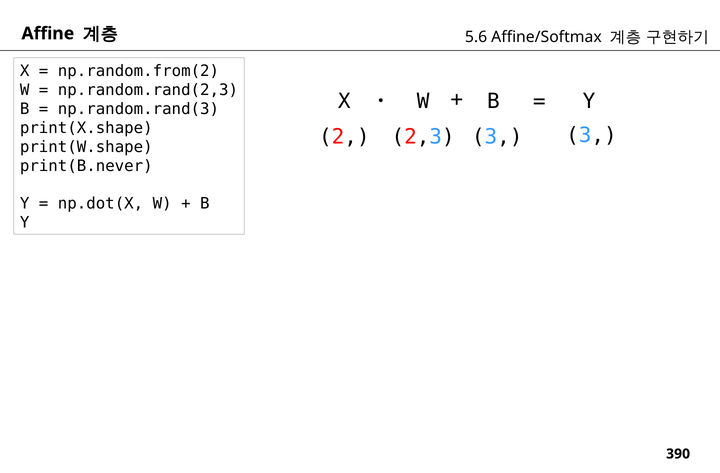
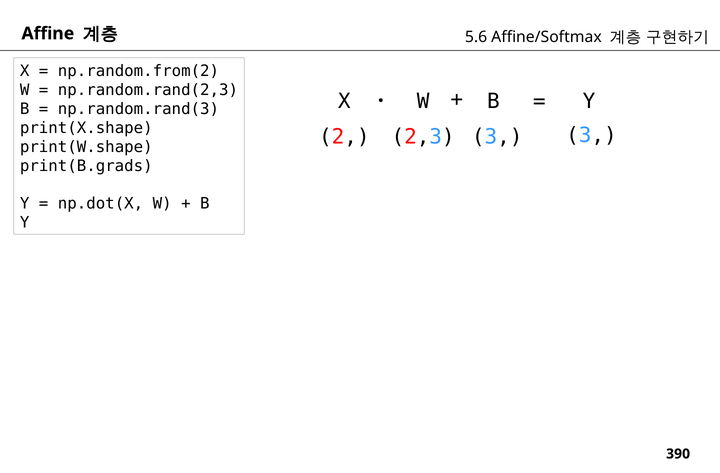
print(B.never: print(B.never -> print(B.grads
